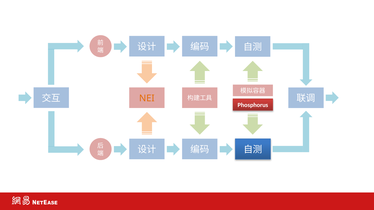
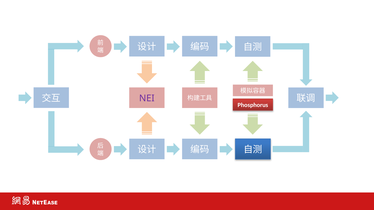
NEI colour: orange -> purple
